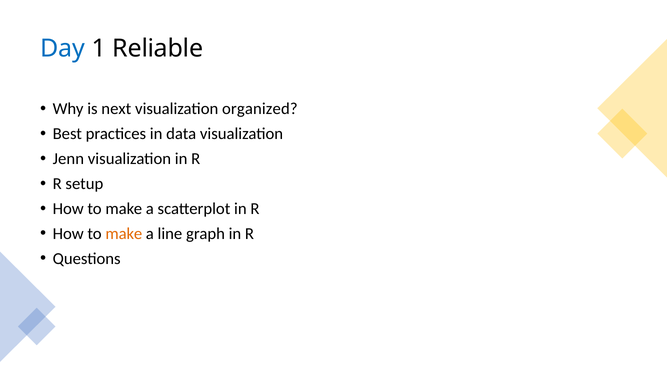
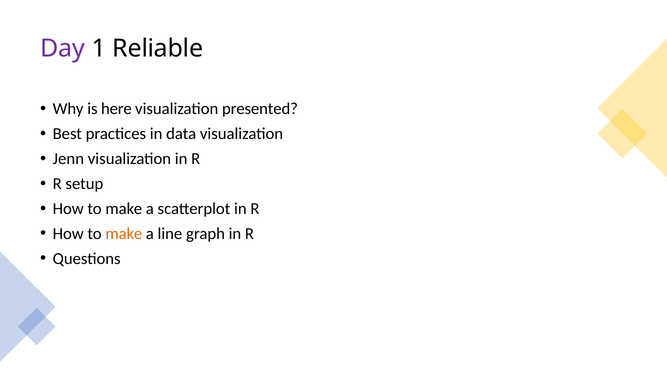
Day colour: blue -> purple
next: next -> here
organized: organized -> presented
